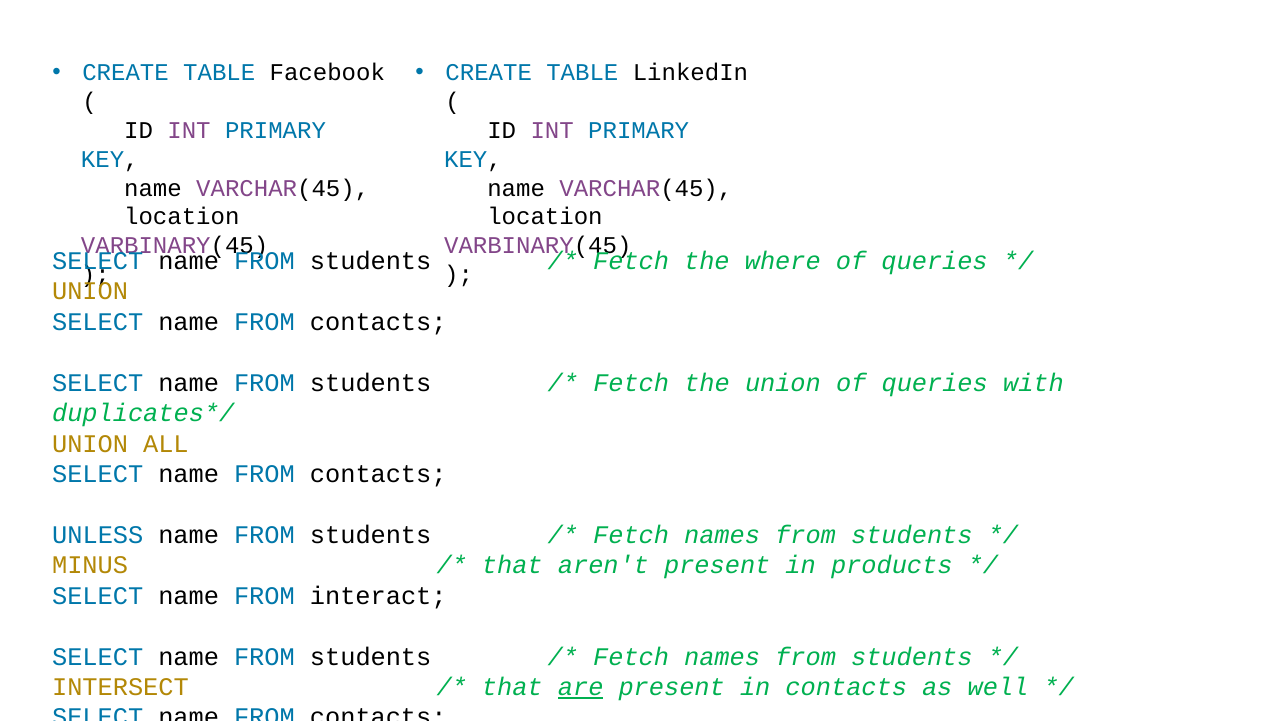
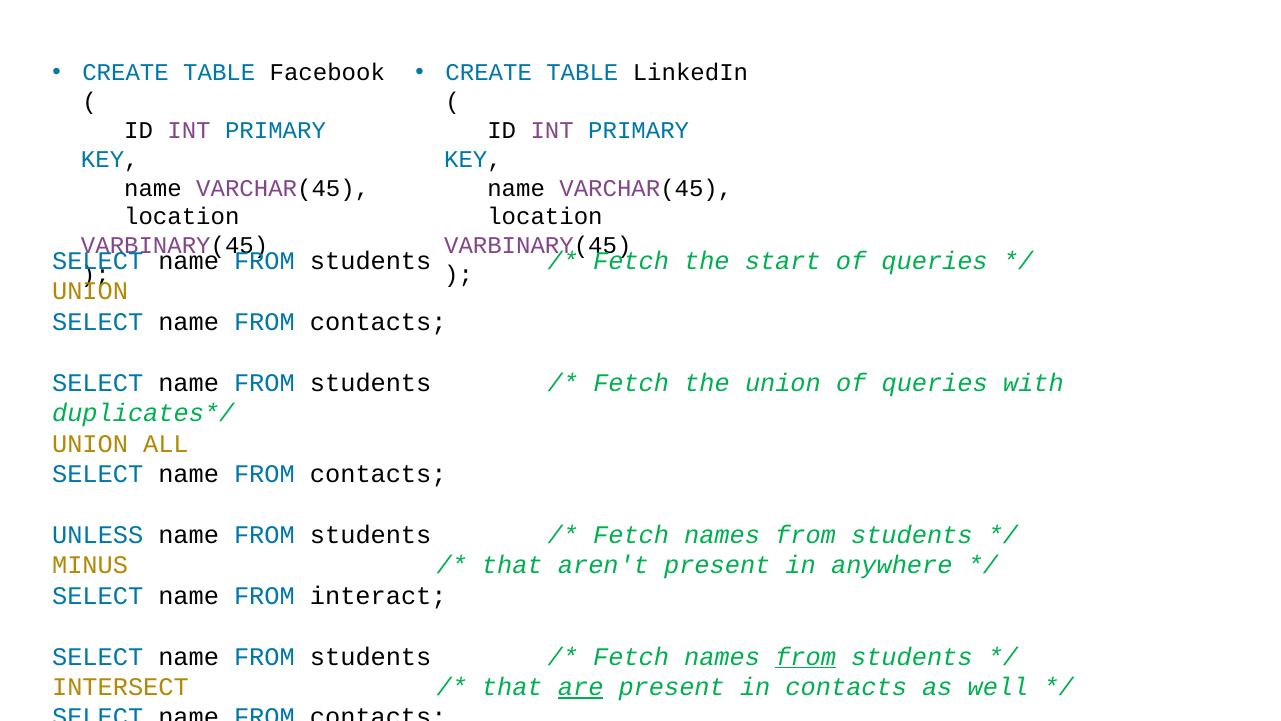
where: where -> start
products: products -> anywhere
from at (806, 656) underline: none -> present
